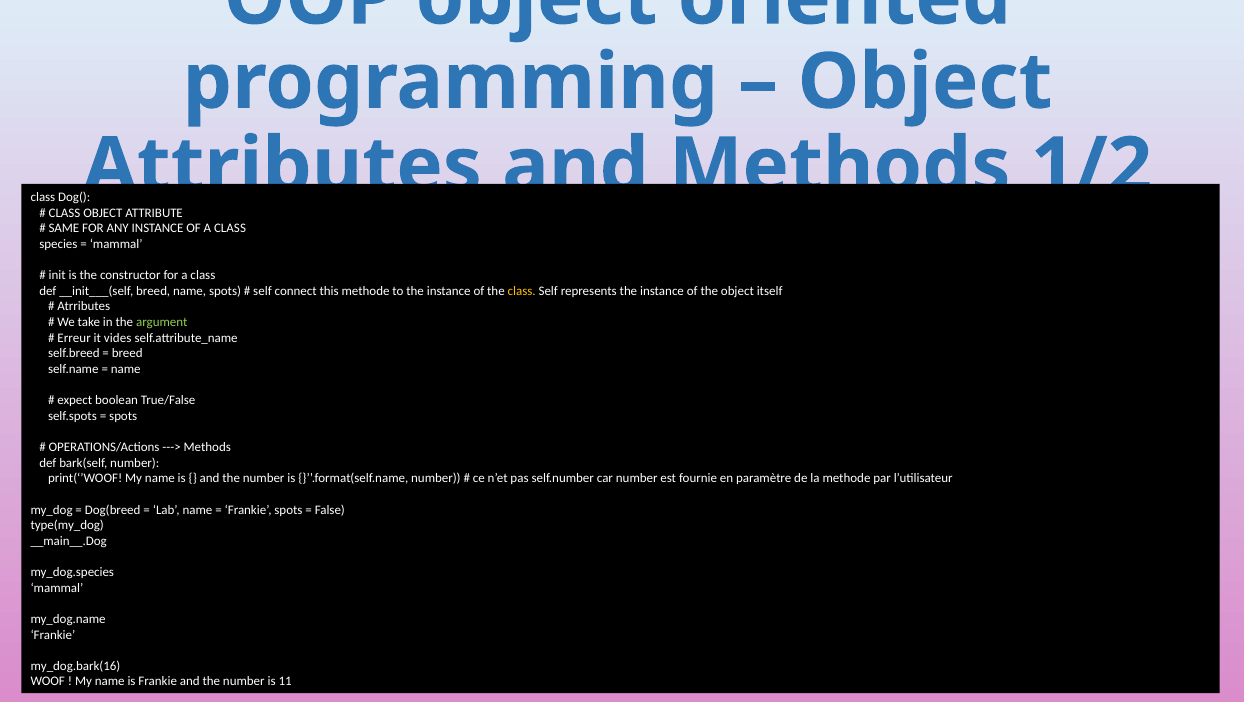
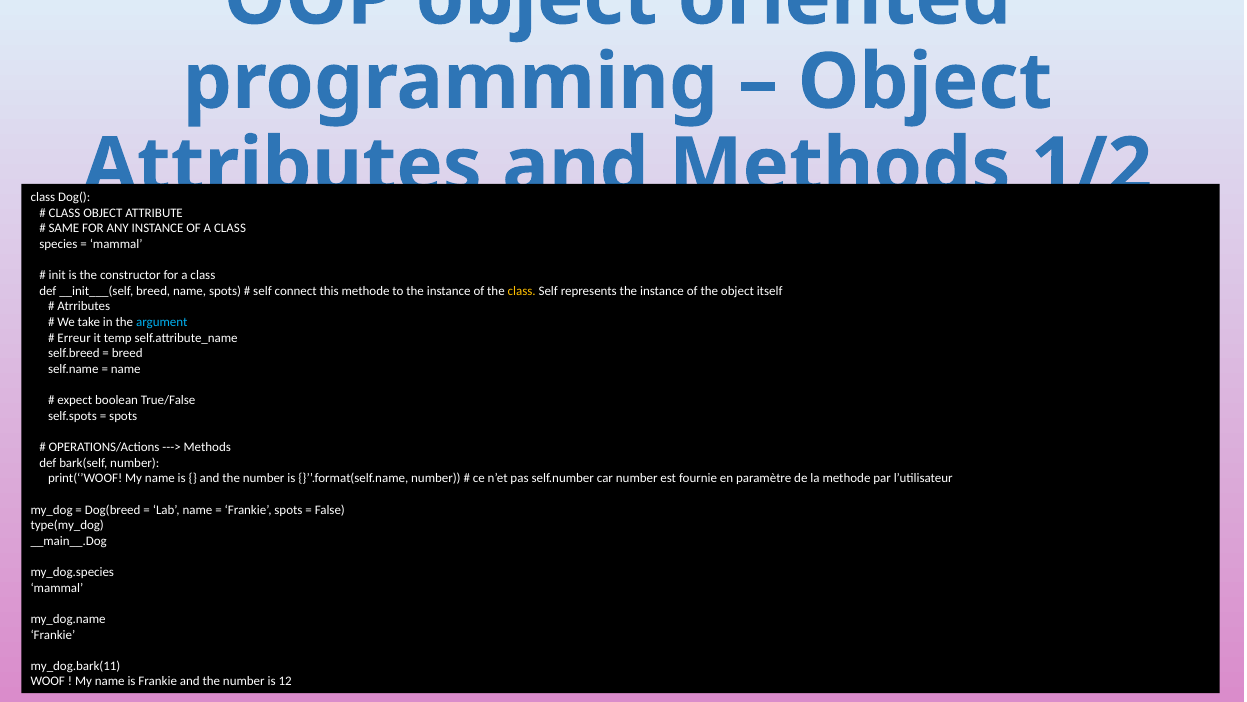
argument colour: light green -> light blue
vides: vides -> temp
my_dog.bark(16: my_dog.bark(16 -> my_dog.bark(11
11: 11 -> 12
